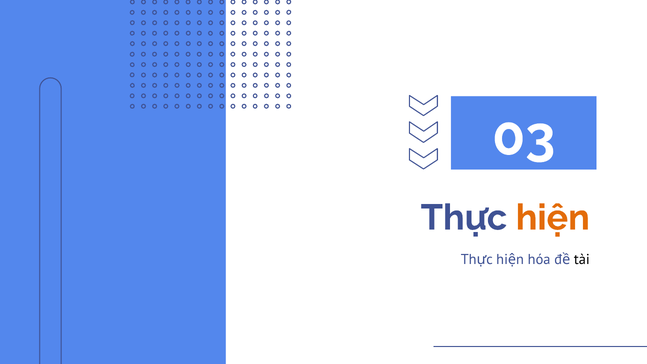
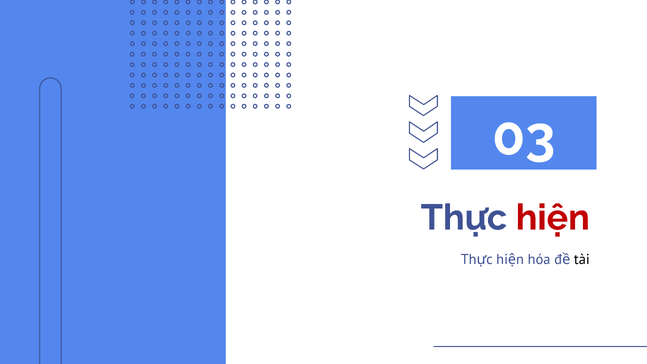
hiện colour: orange -> red
